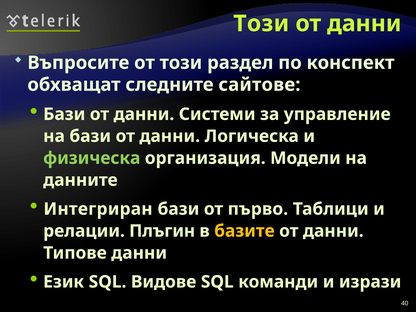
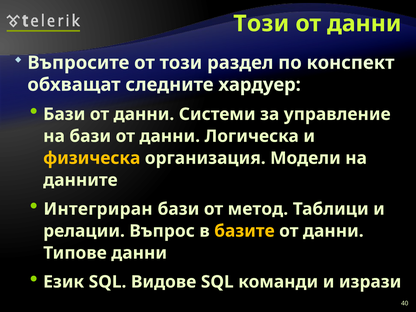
сайтове: сайтове -> хардуер
физическа colour: light green -> yellow
първо: първо -> метод
Плъгин: Плъгин -> Въпрос
